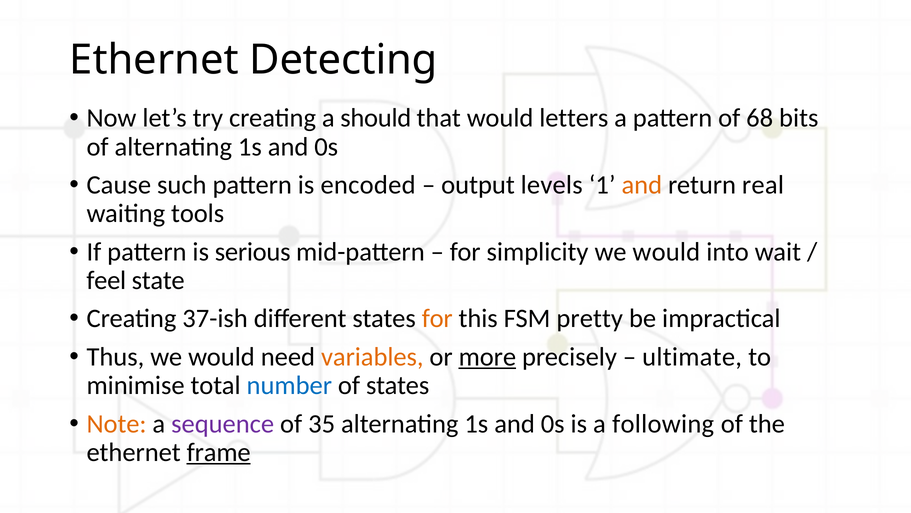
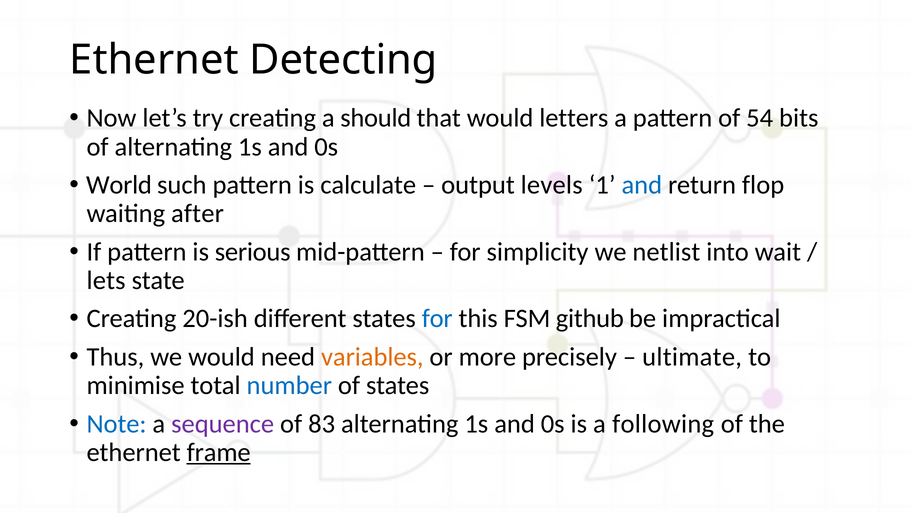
68: 68 -> 54
Cause: Cause -> World
encoded: encoded -> calculate
and at (642, 185) colour: orange -> blue
real: real -> flop
tools: tools -> after
simplicity we would: would -> netlist
feel: feel -> lets
37-ish: 37-ish -> 20-ish
for at (437, 318) colour: orange -> blue
pretty: pretty -> github
more underline: present -> none
Note colour: orange -> blue
35: 35 -> 83
